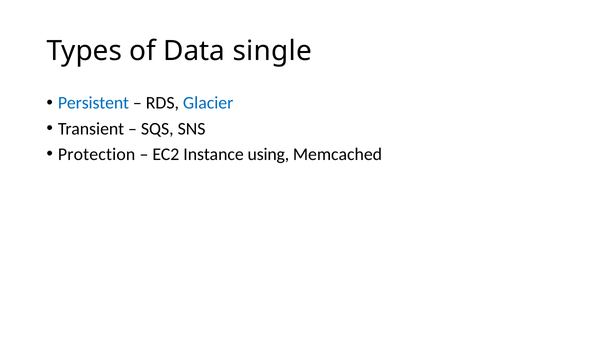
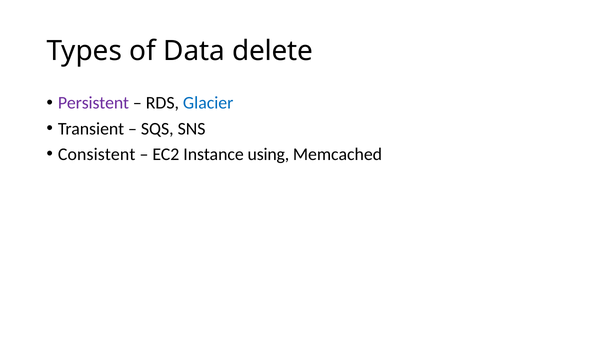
single: single -> delete
Persistent colour: blue -> purple
Protection: Protection -> Consistent
